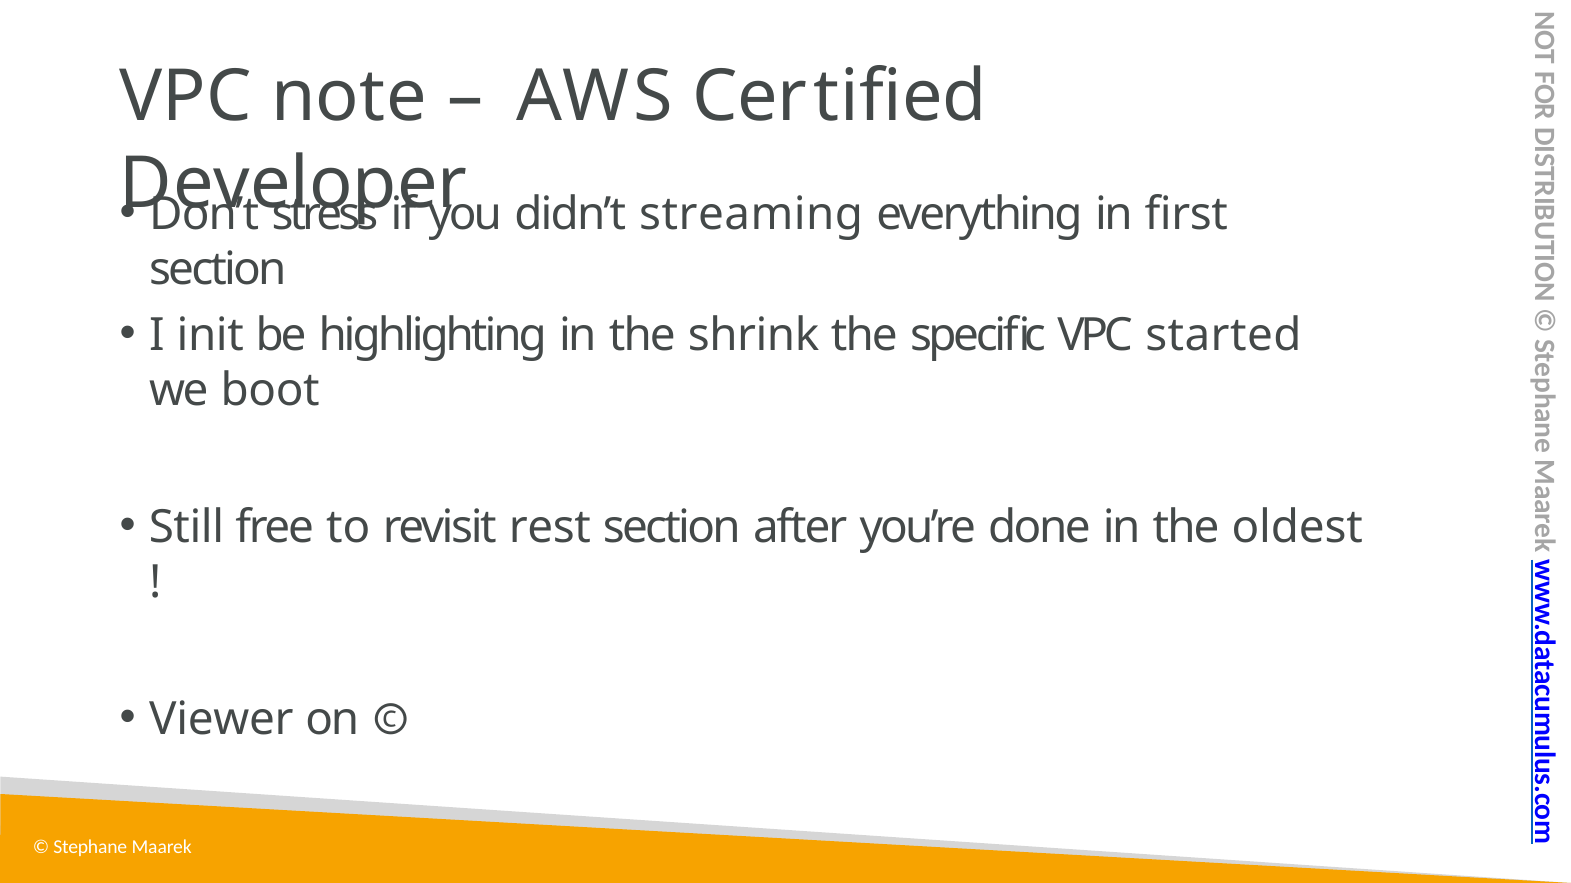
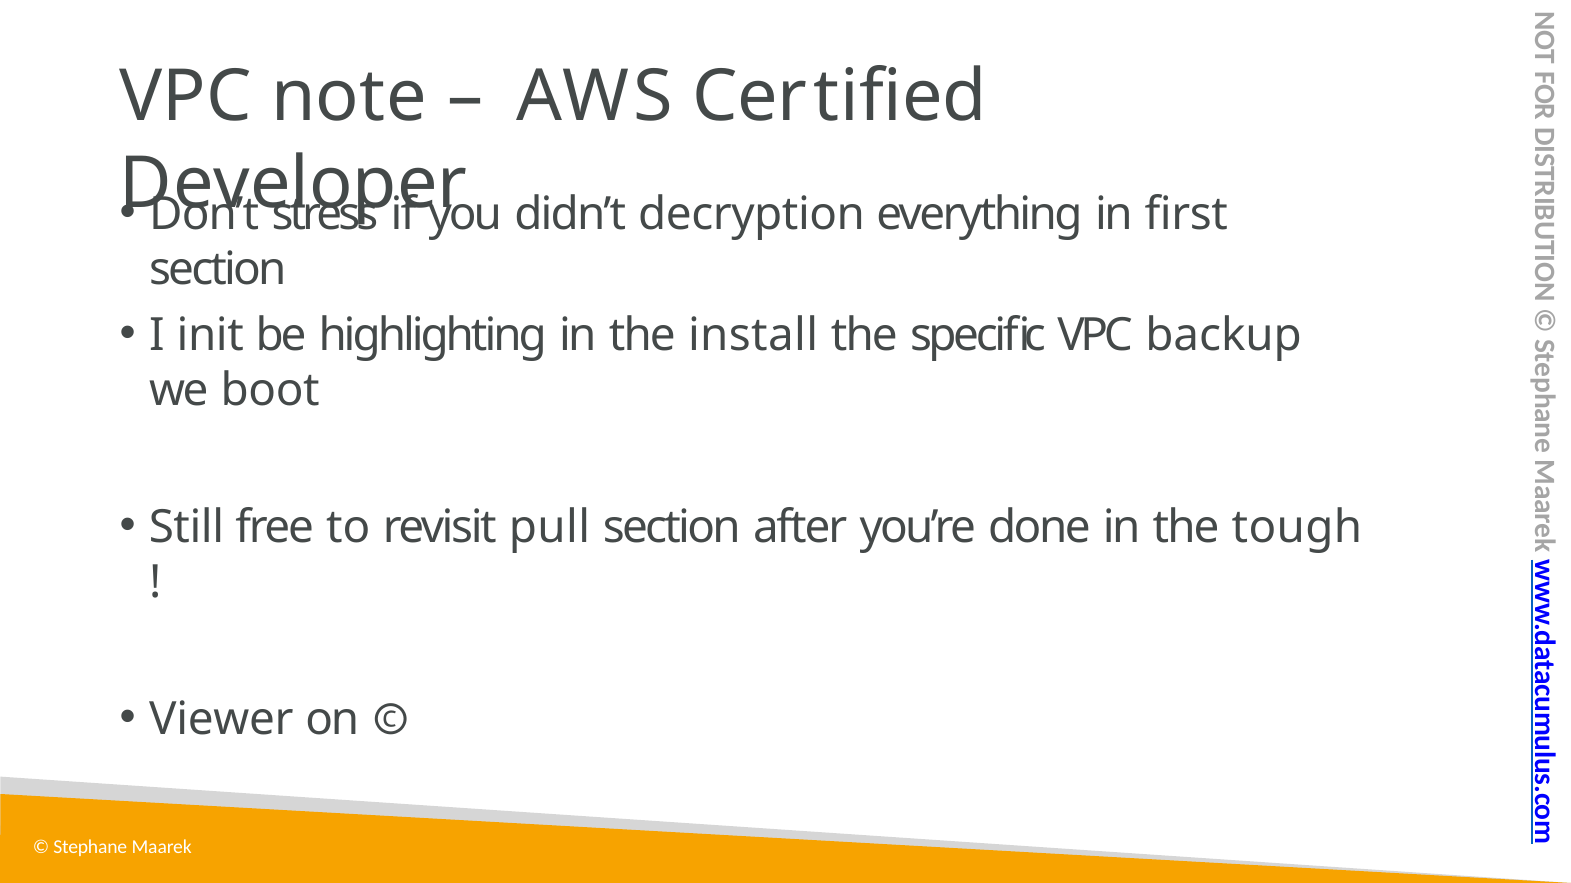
streaming: streaming -> decryption
shrink: shrink -> install
started: started -> backup
rest: rest -> pull
oldest: oldest -> tough
